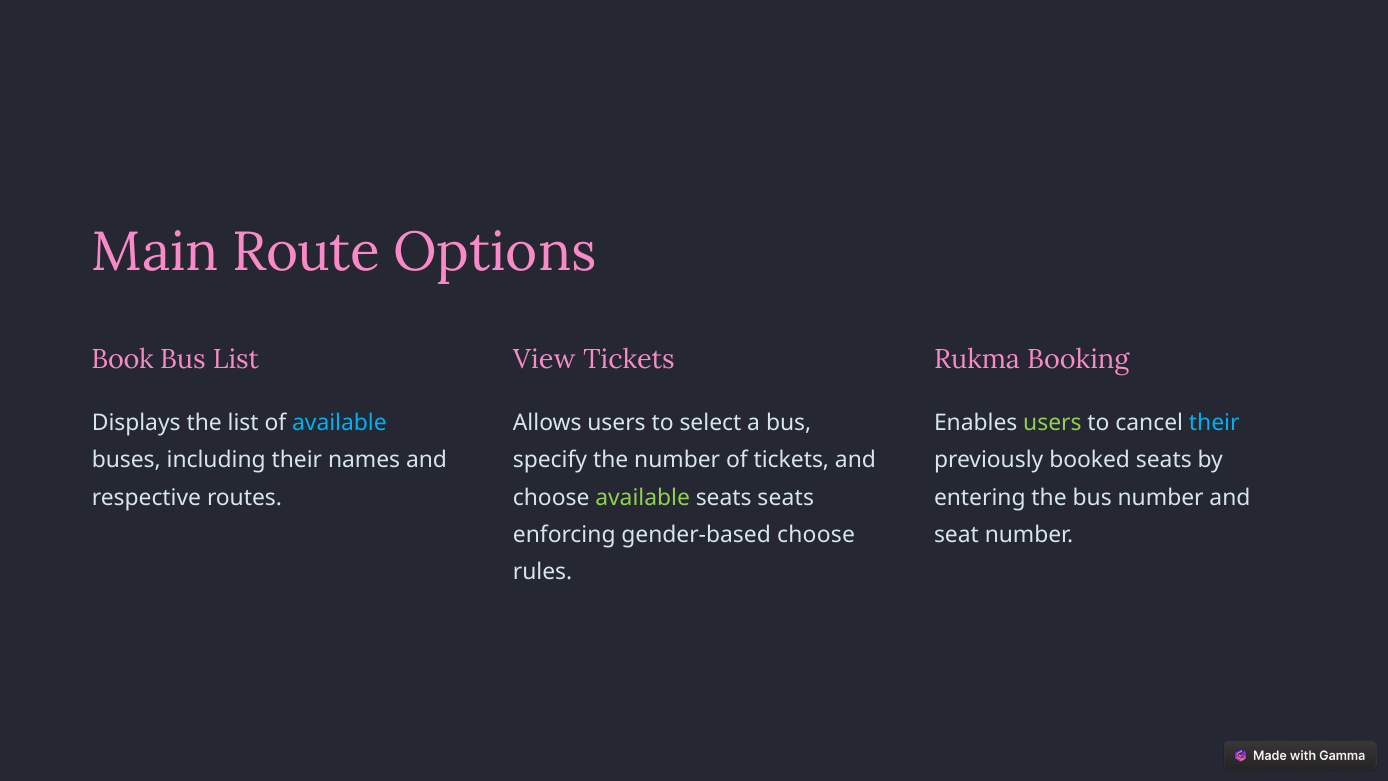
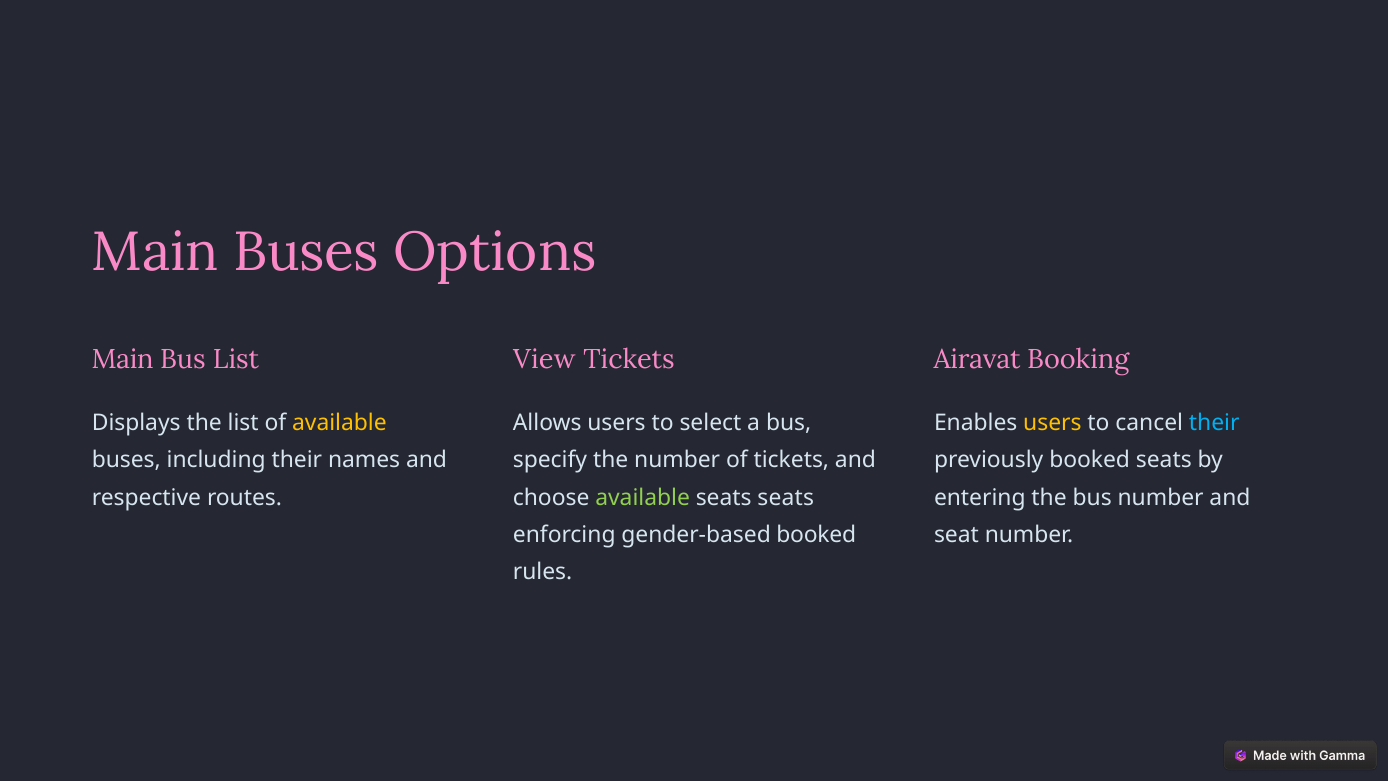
Main Route: Route -> Buses
Book at (123, 360): Book -> Main
Rukma: Rukma -> Airavat
available at (339, 423) colour: light blue -> yellow
users at (1052, 423) colour: light green -> yellow
gender-based choose: choose -> booked
